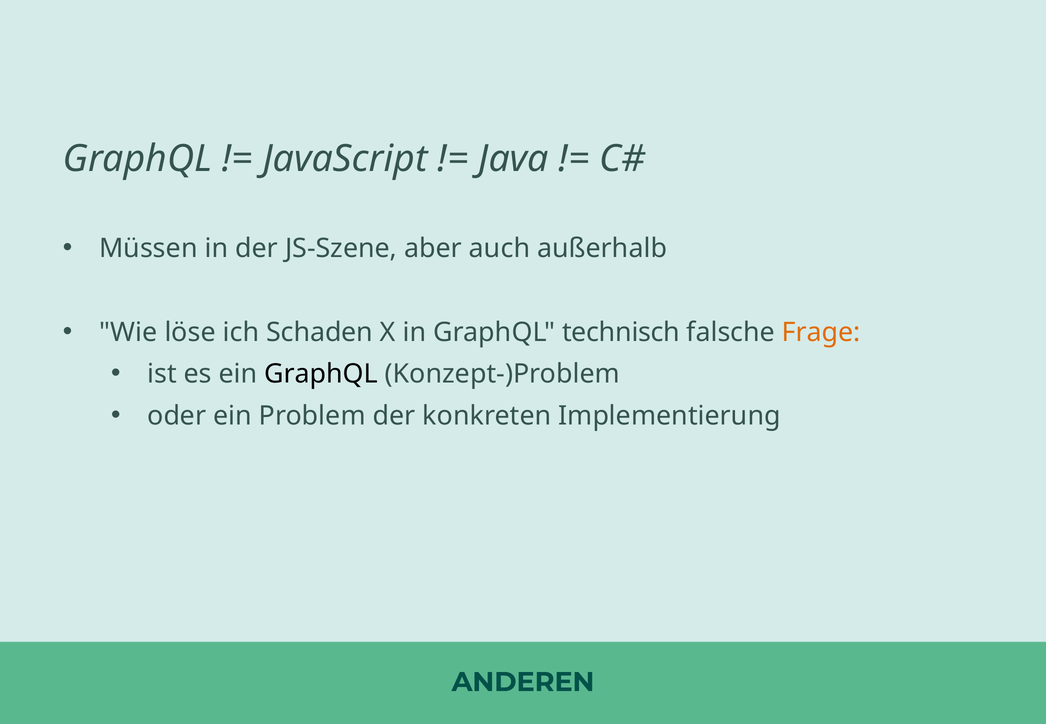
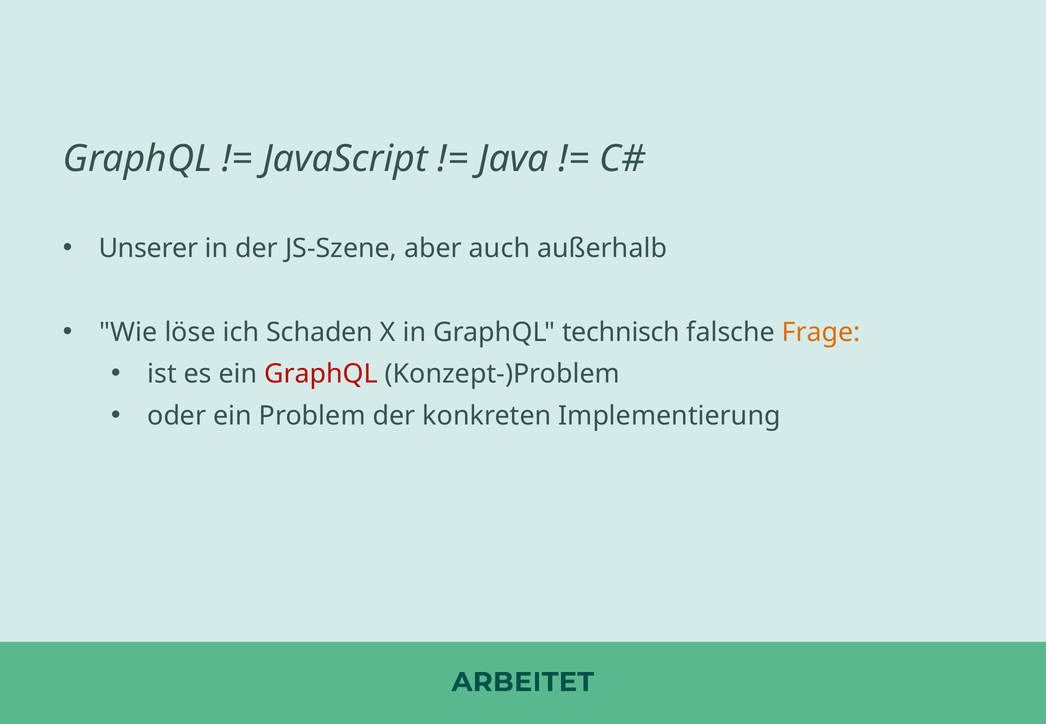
Müssen: Müssen -> Unserer
GraphQL at (321, 374) colour: black -> red
ANDEREN: ANDEREN -> ARBEITET
